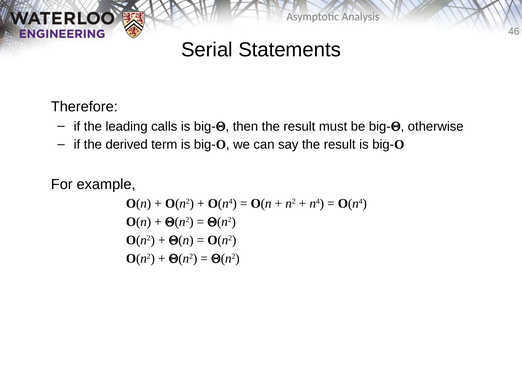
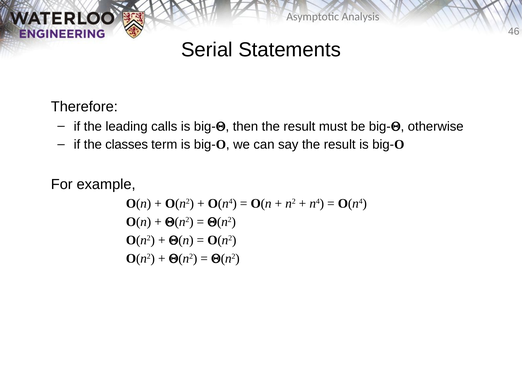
derived: derived -> classes
